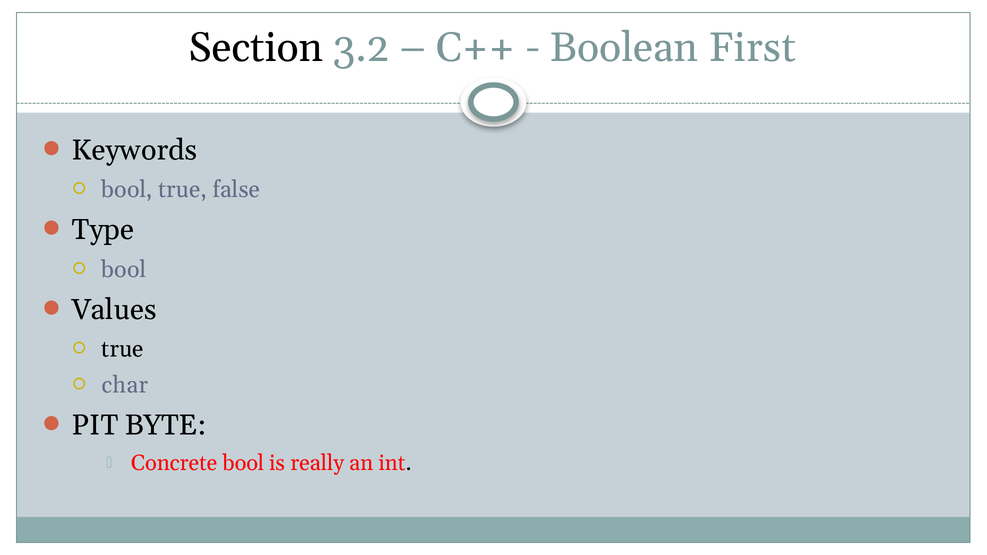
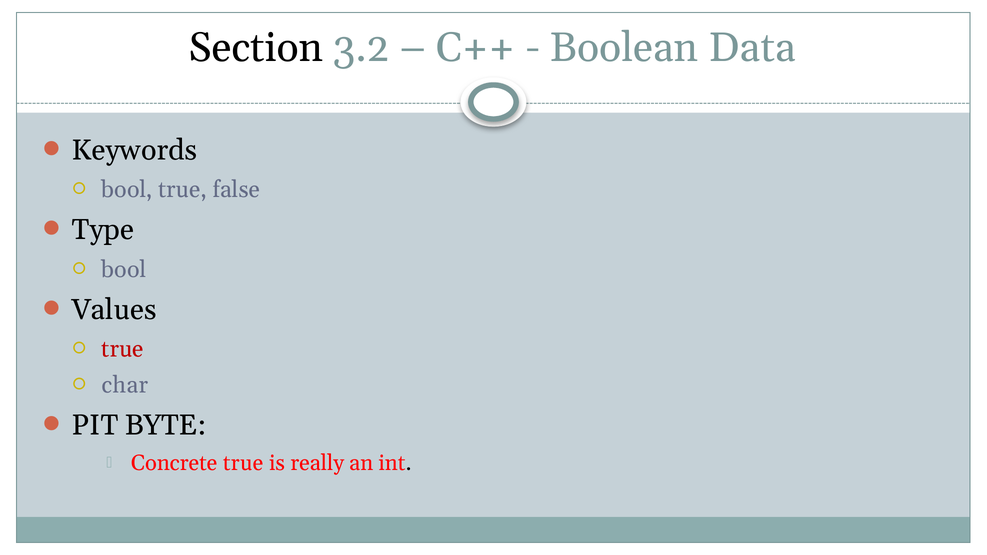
First: First -> Data
true at (123, 349) colour: black -> red
Concrete bool: bool -> true
